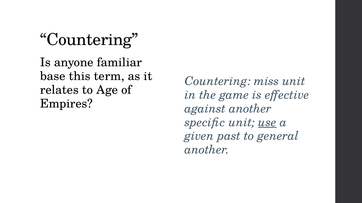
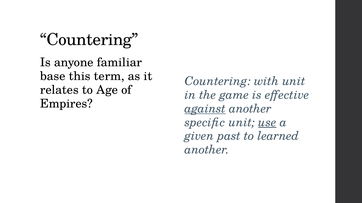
miss: miss -> with
against underline: none -> present
general: general -> learned
